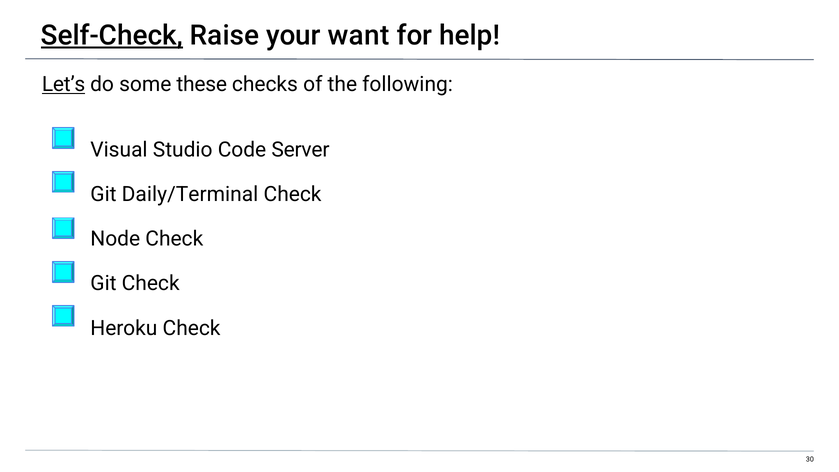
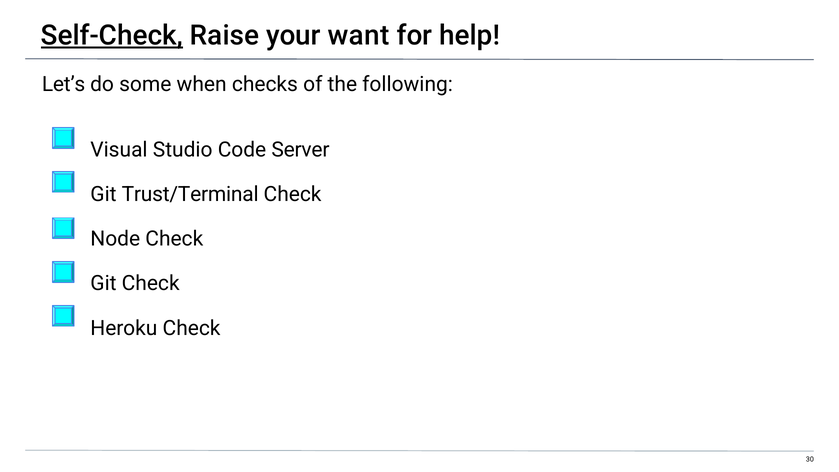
Let’s underline: present -> none
these: these -> when
Daily/Terminal: Daily/Terminal -> Trust/Terminal
